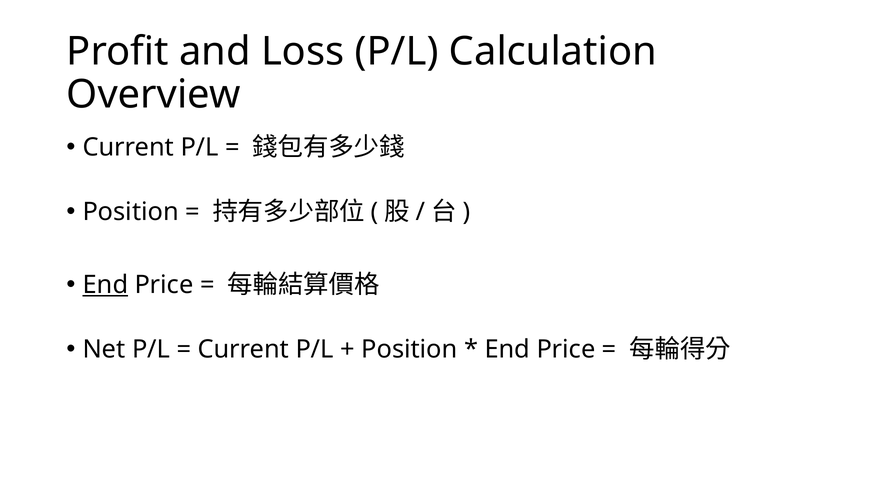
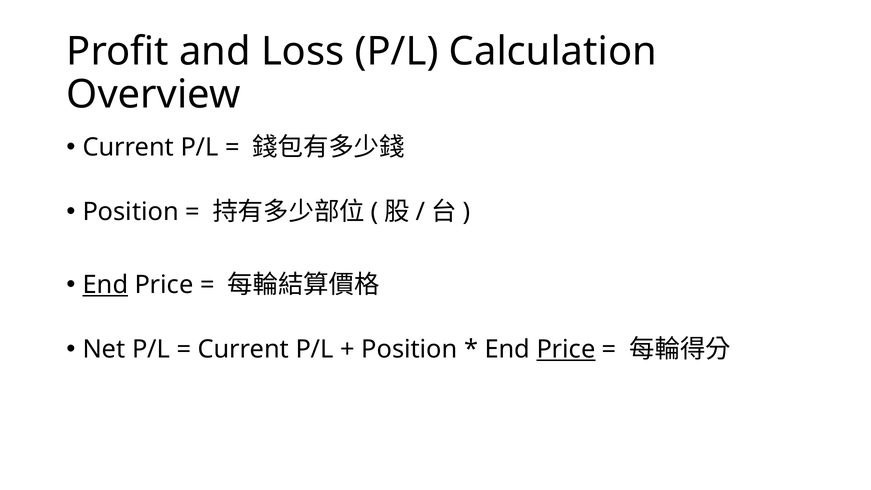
Price at (566, 349) underline: none -> present
